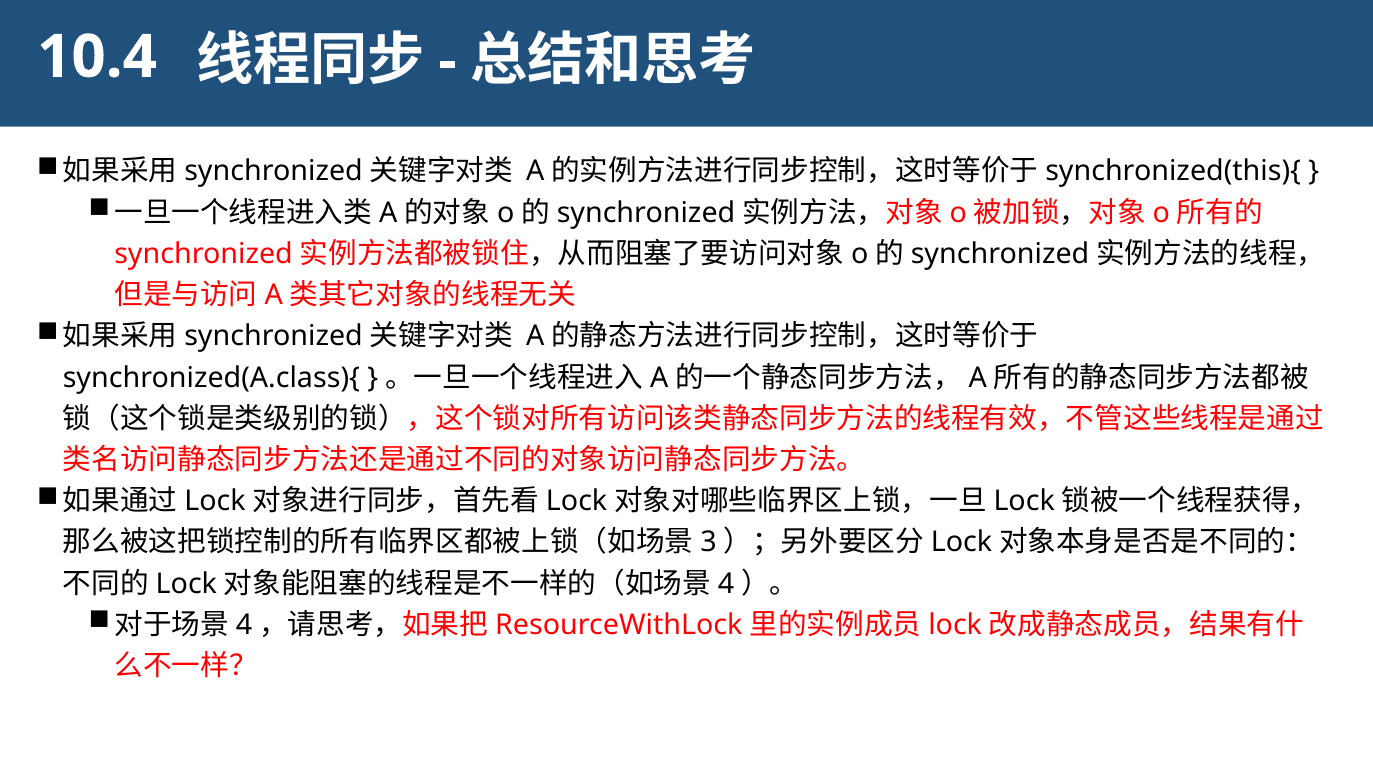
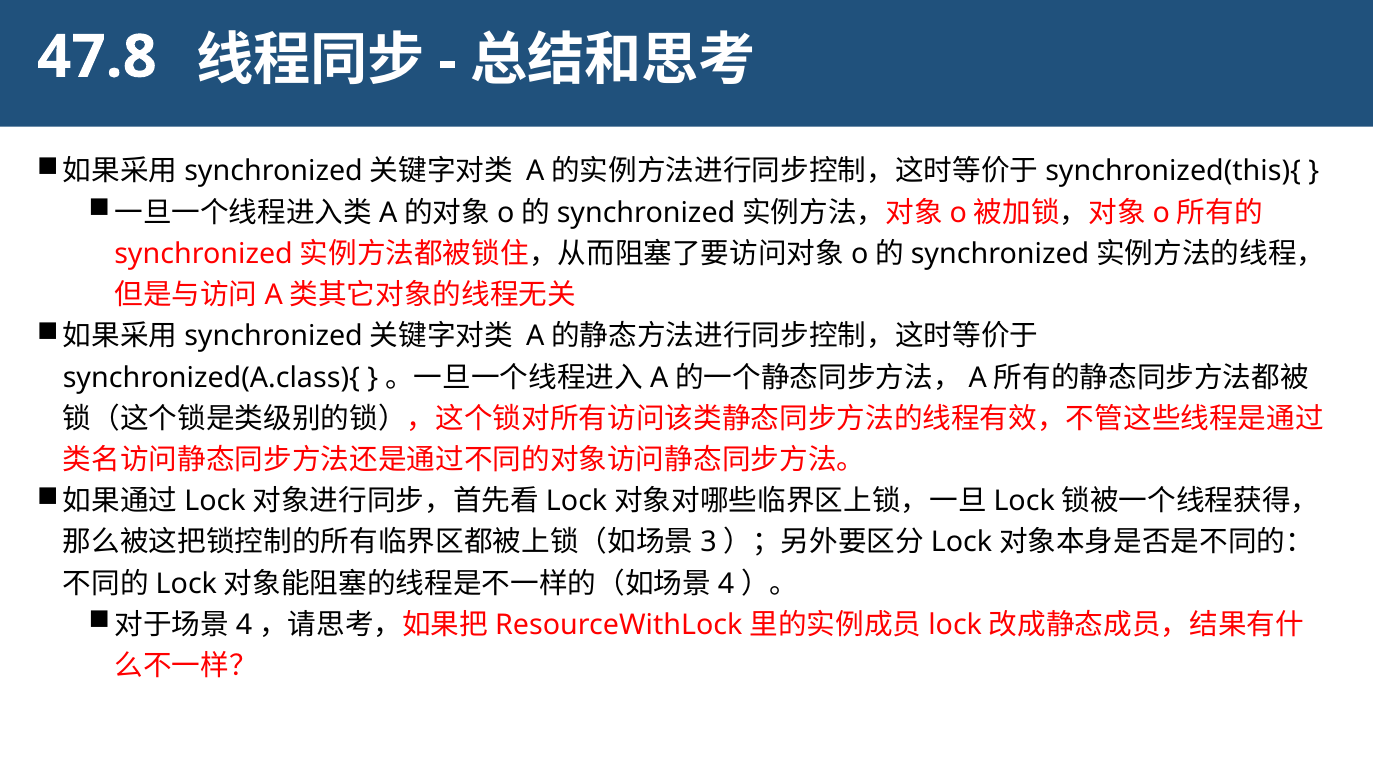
10.4: 10.4 -> 47.8
